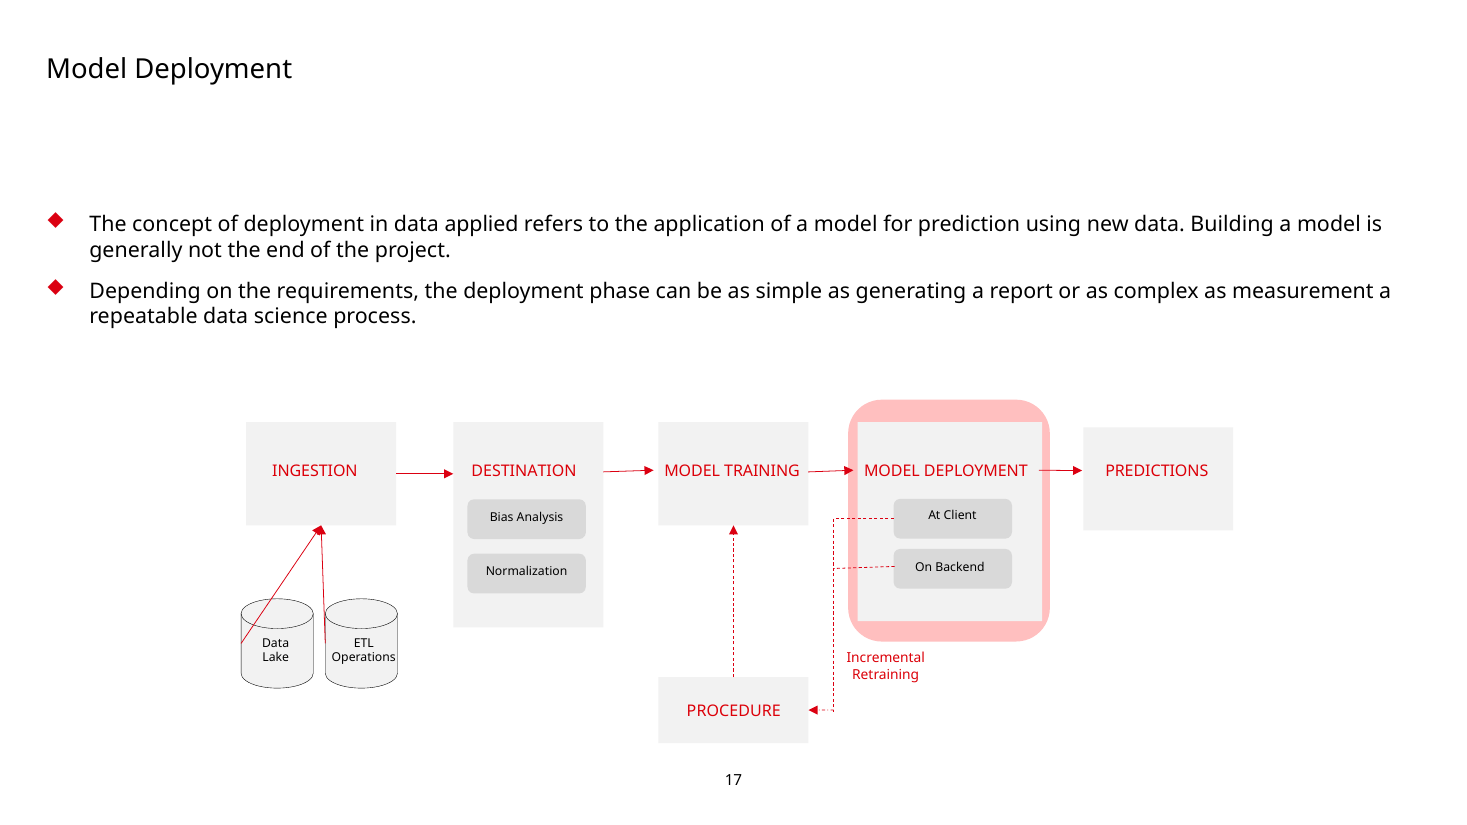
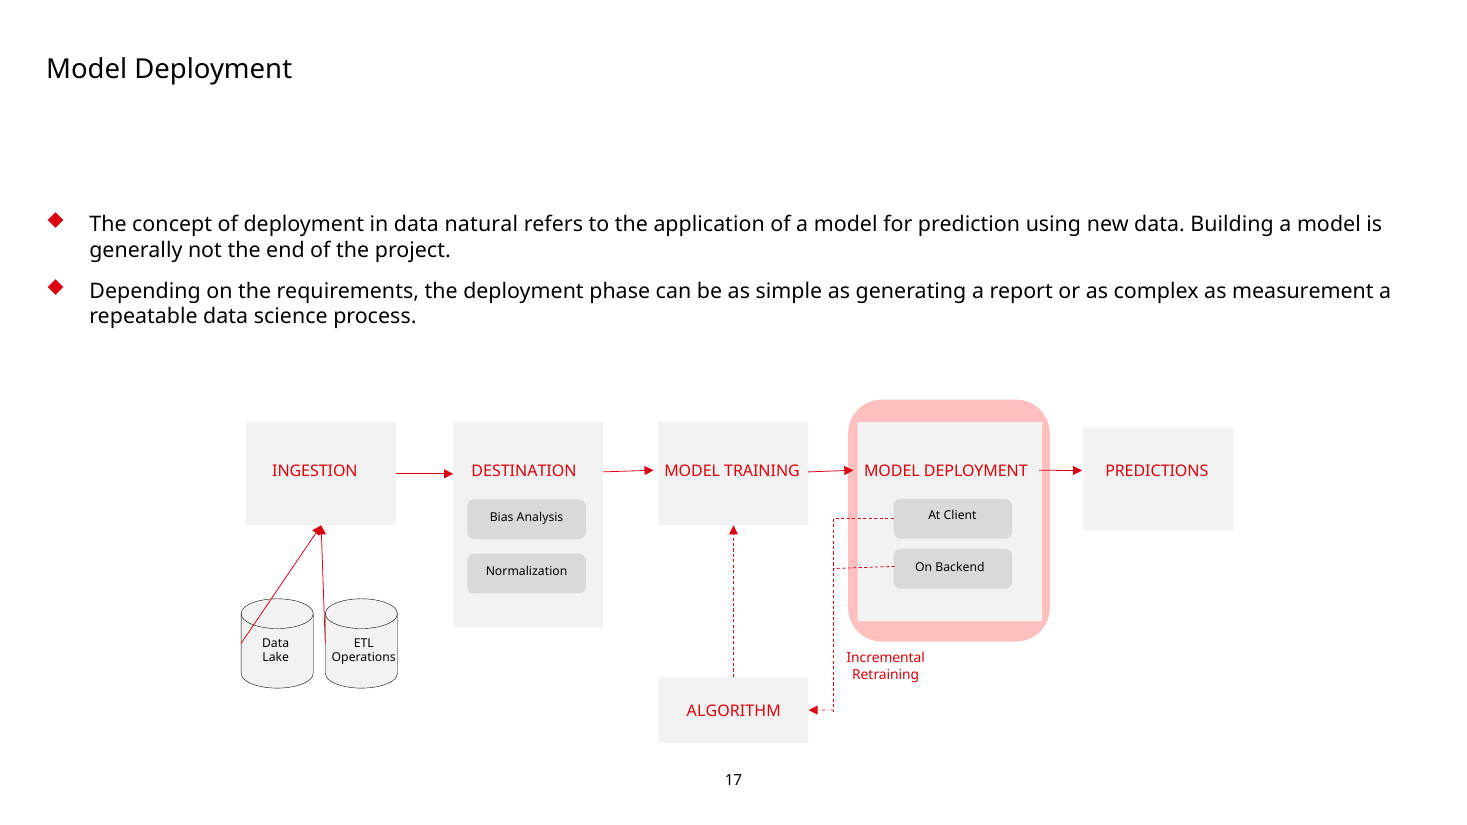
applied: applied -> natural
PROCEDURE: PROCEDURE -> ALGORITHM
